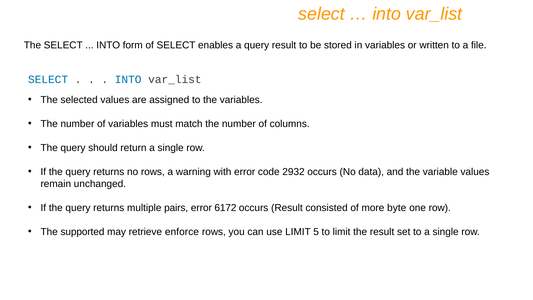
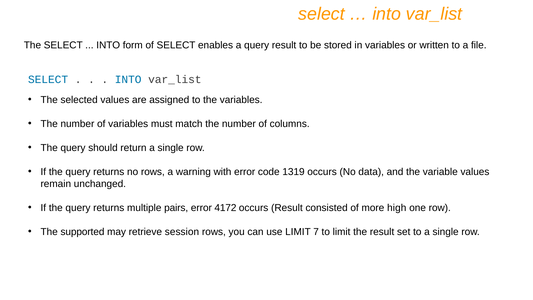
2932: 2932 -> 1319
6172: 6172 -> 4172
byte: byte -> high
enforce: enforce -> session
5: 5 -> 7
